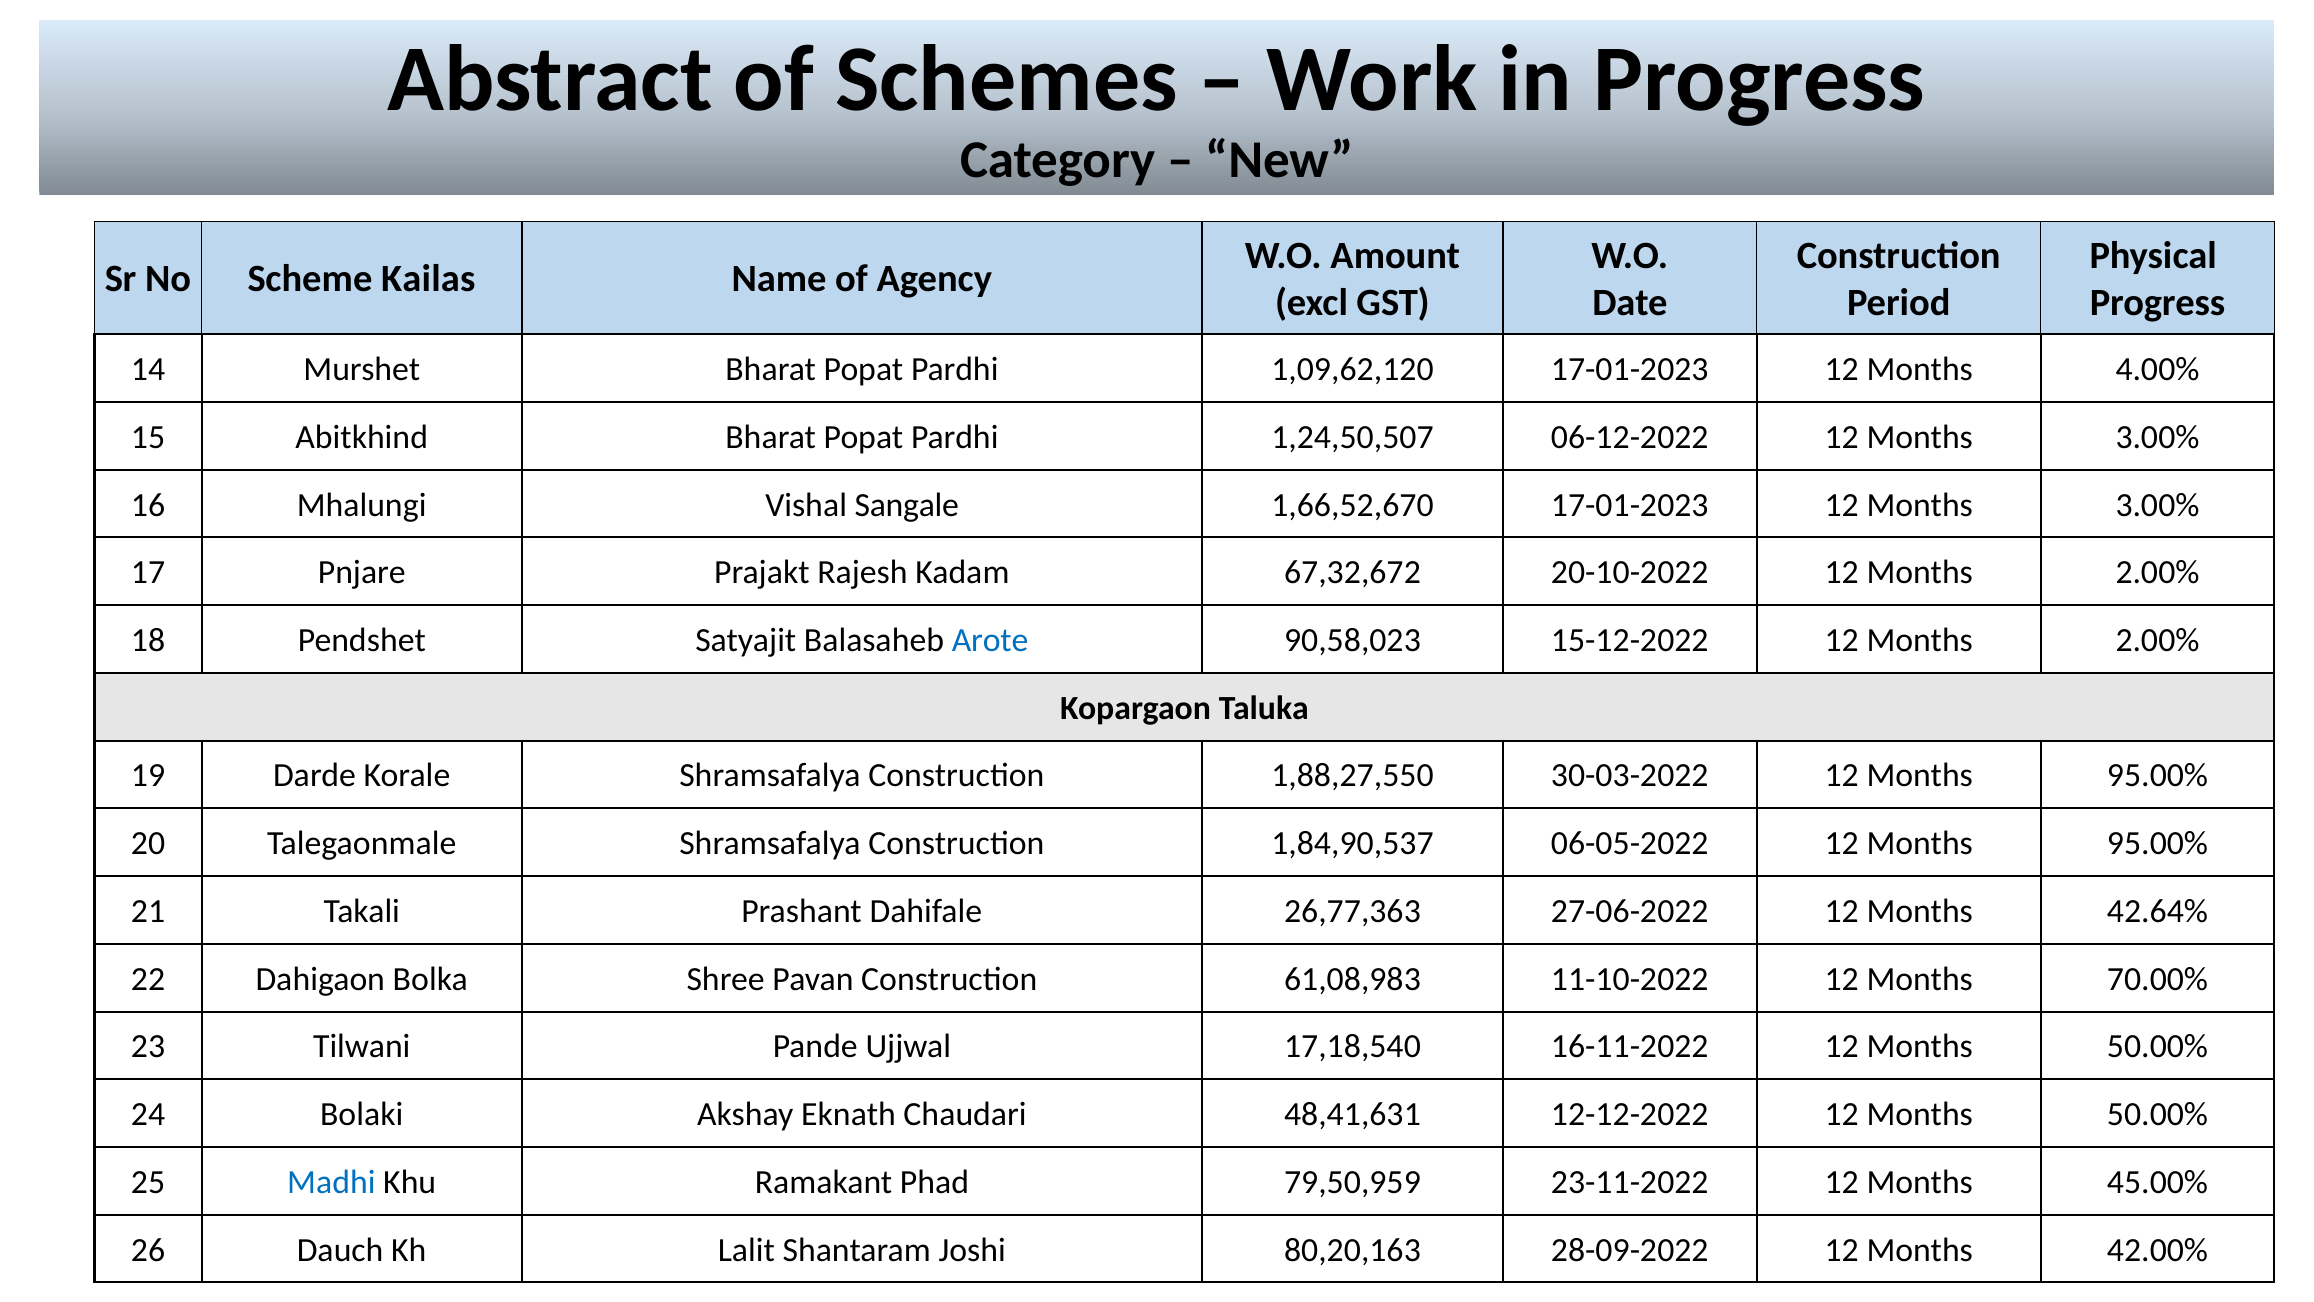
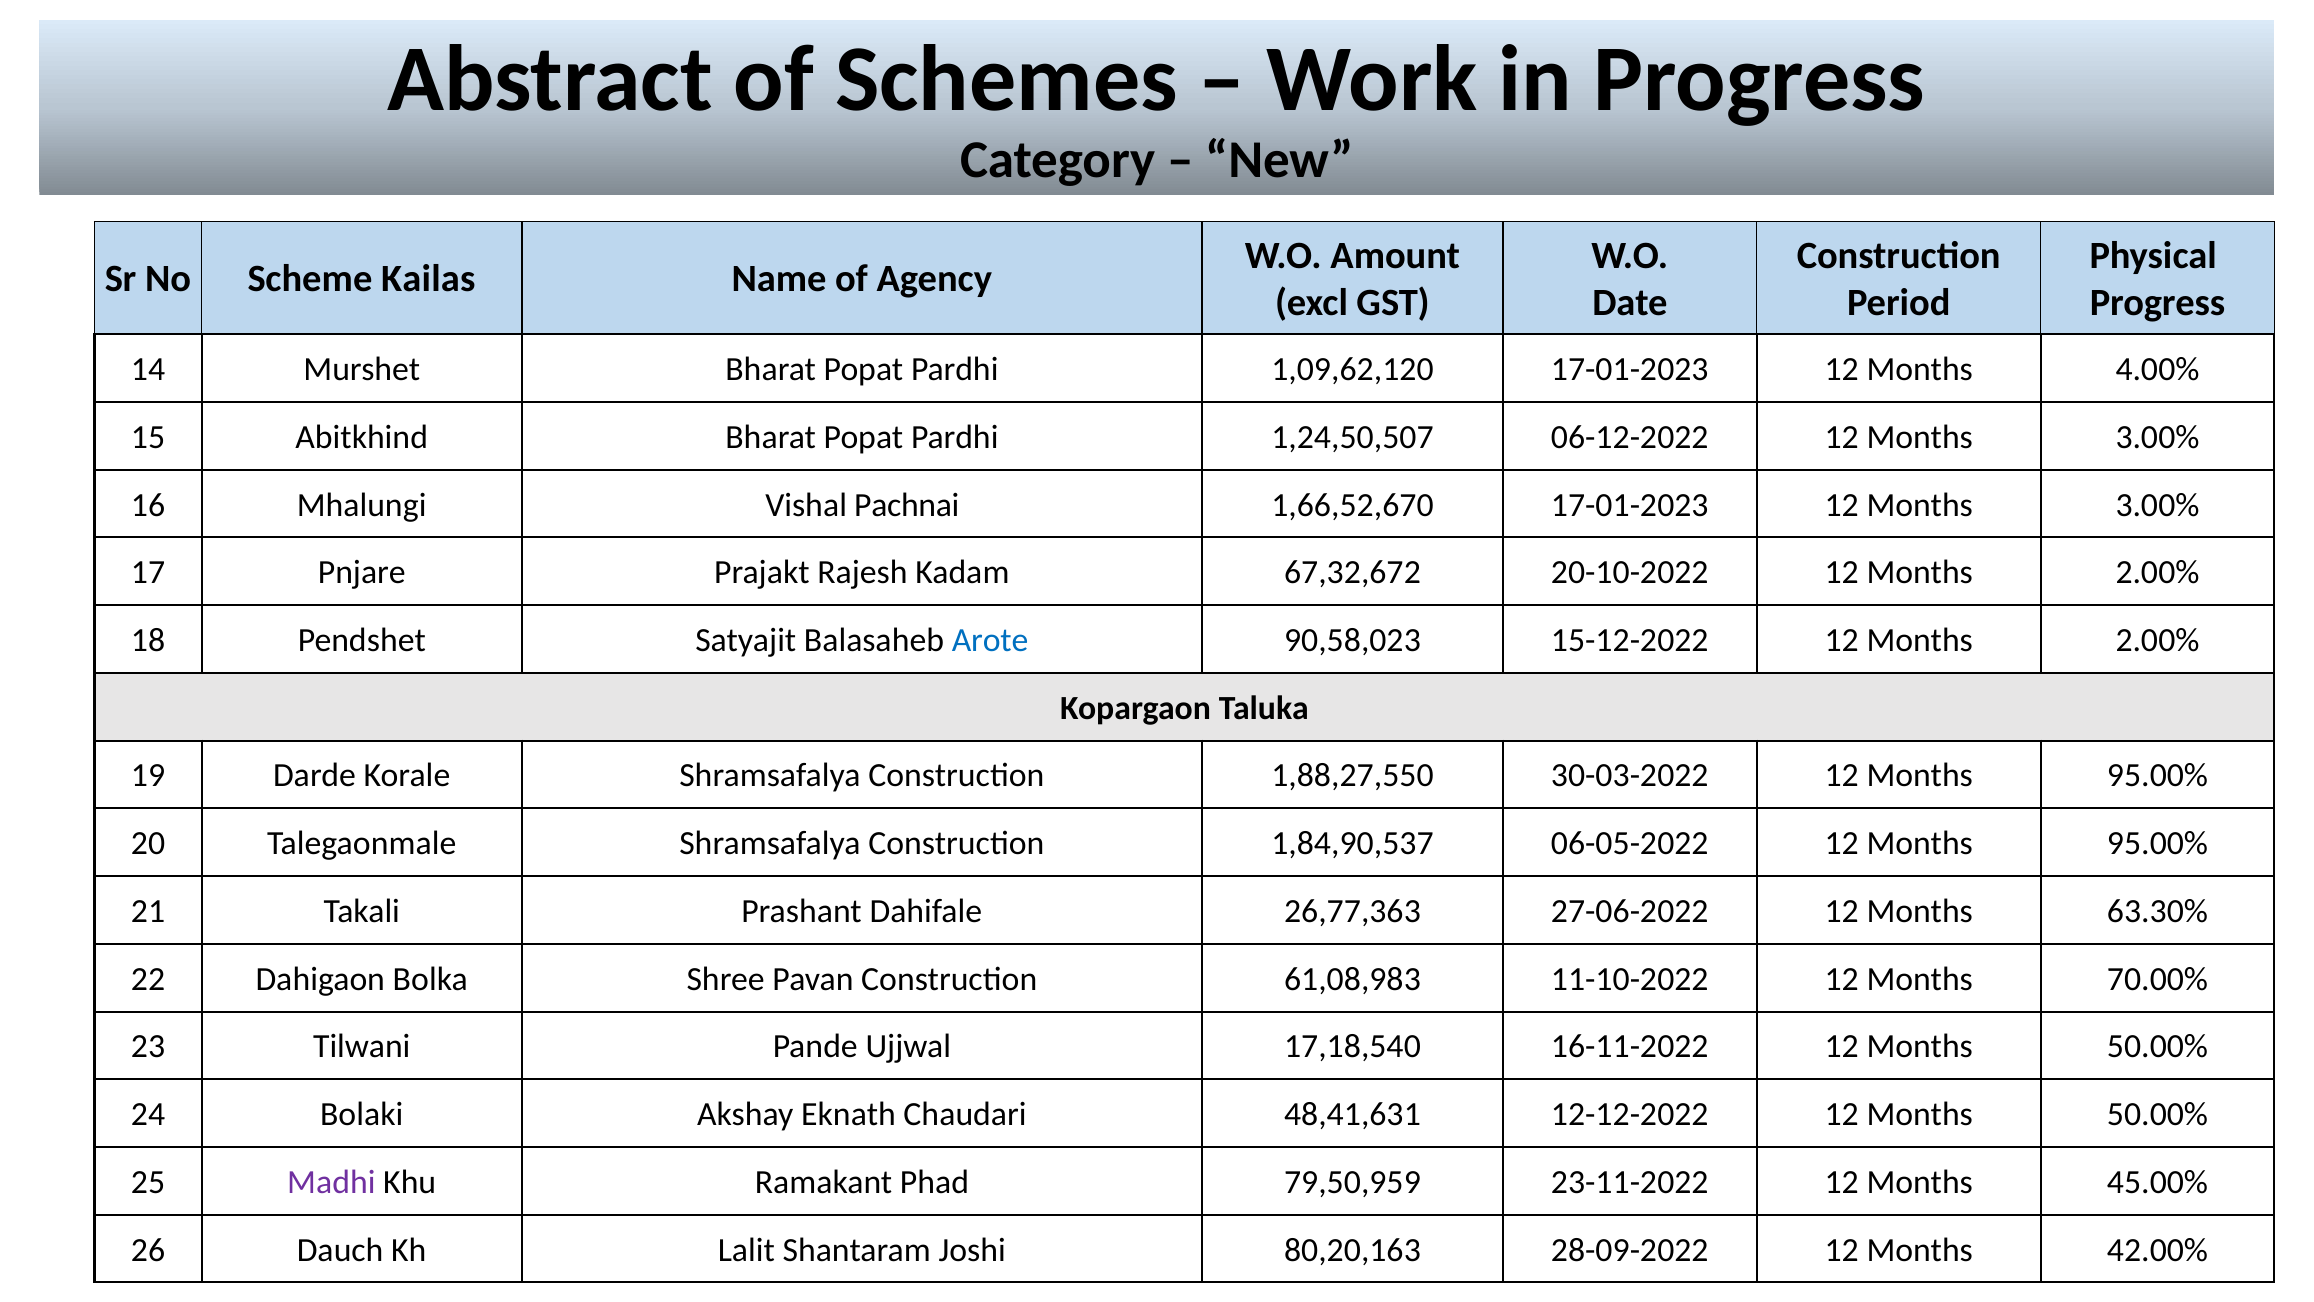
Sangale: Sangale -> Pachnai
42.64%: 42.64% -> 63.30%
Madhi colour: blue -> purple
